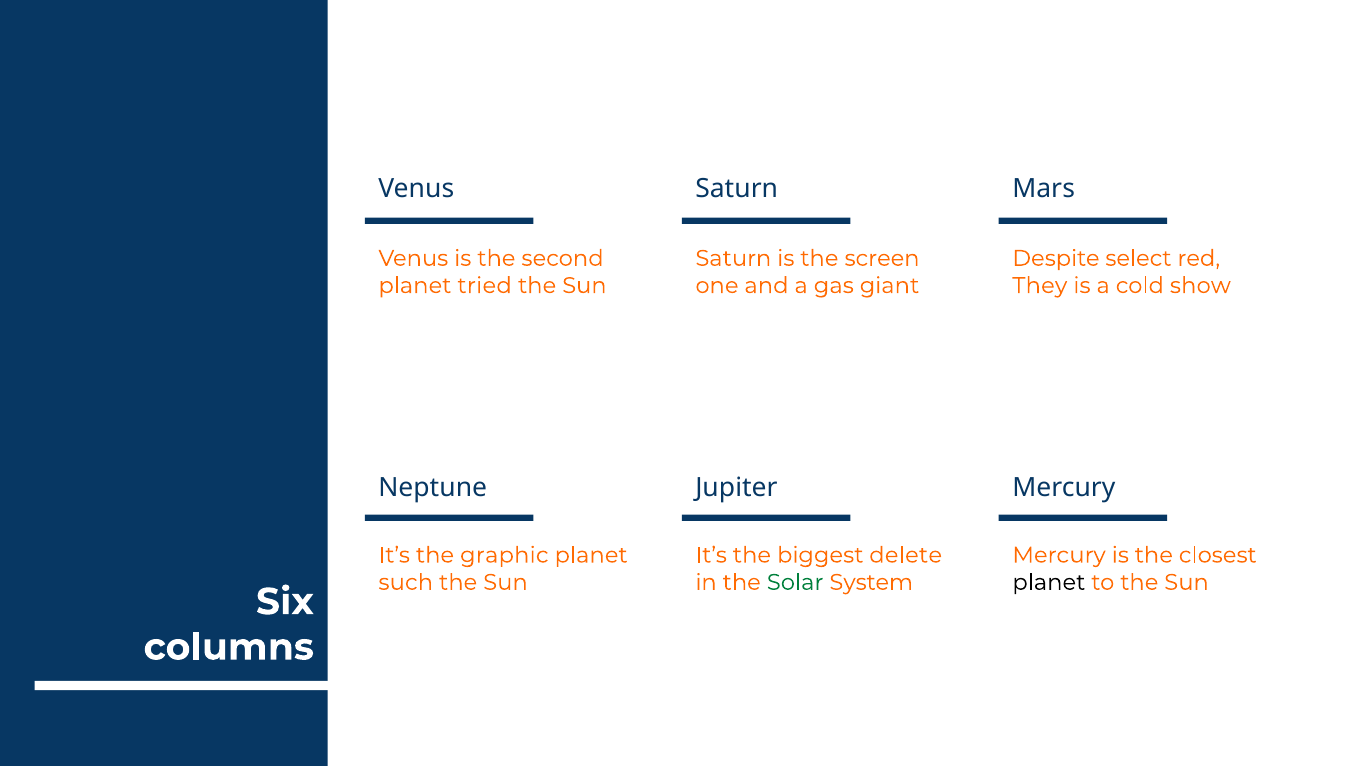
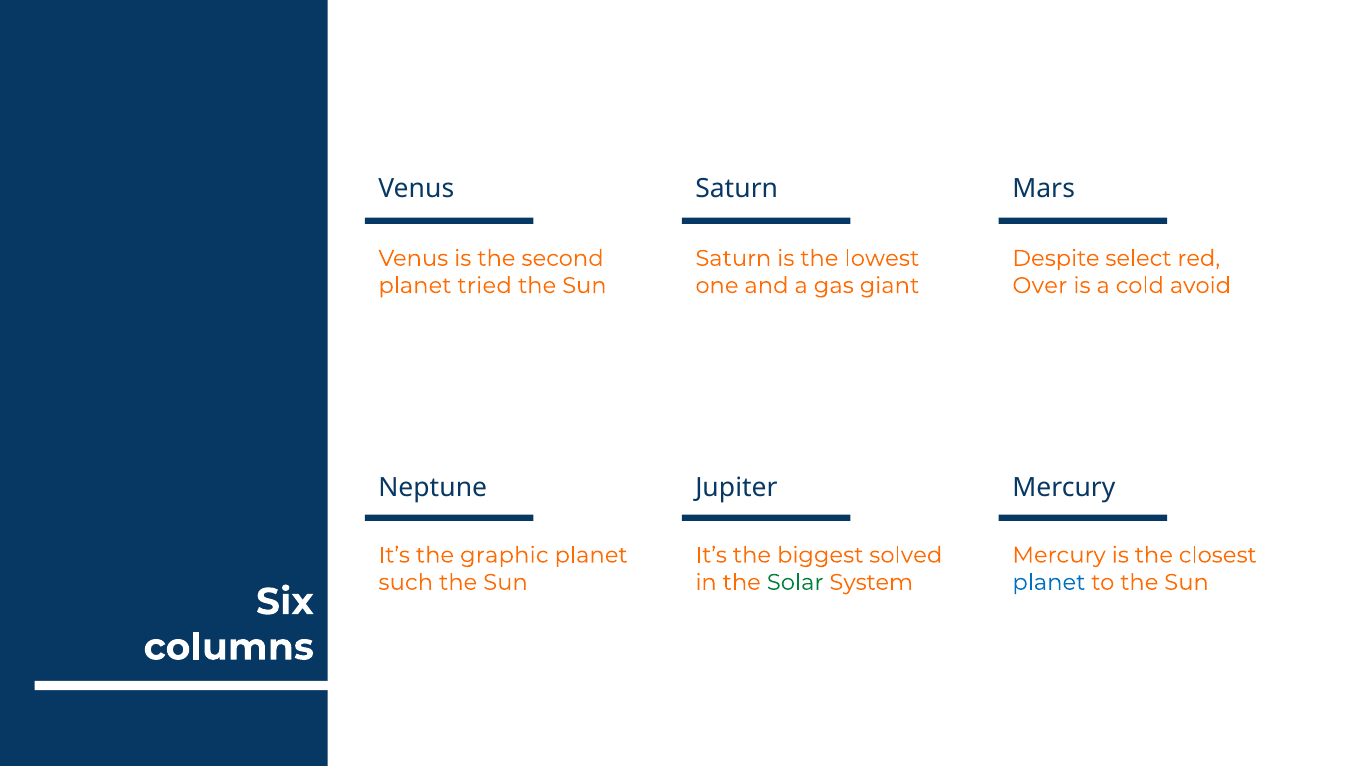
screen: screen -> lowest
They: They -> Over
show: show -> avoid
delete: delete -> solved
planet at (1049, 582) colour: black -> blue
